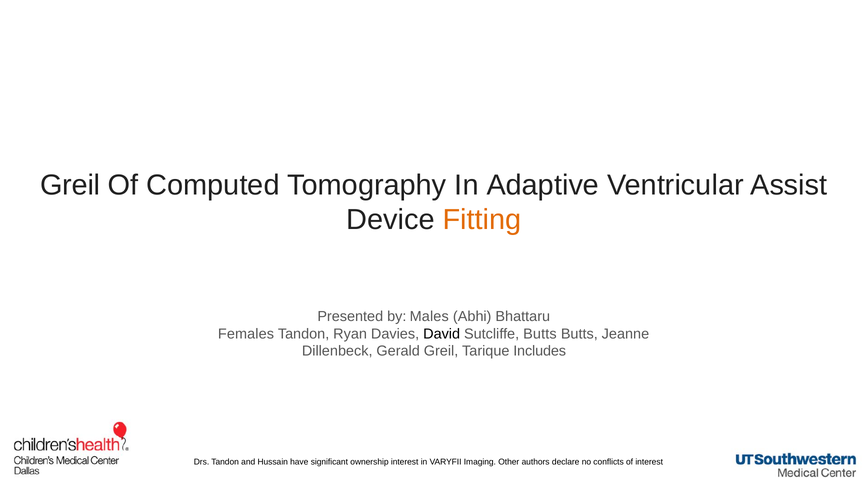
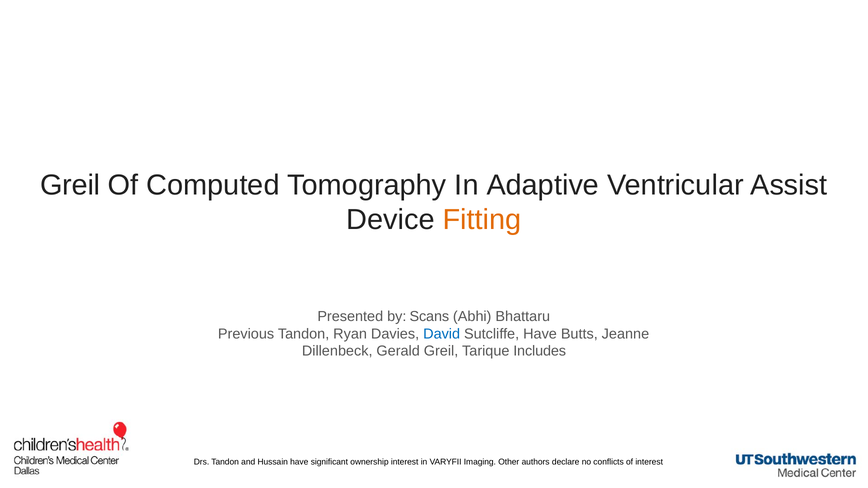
Males: Males -> Scans
Females: Females -> Previous
David colour: black -> blue
Sutcliffe Butts: Butts -> Have
